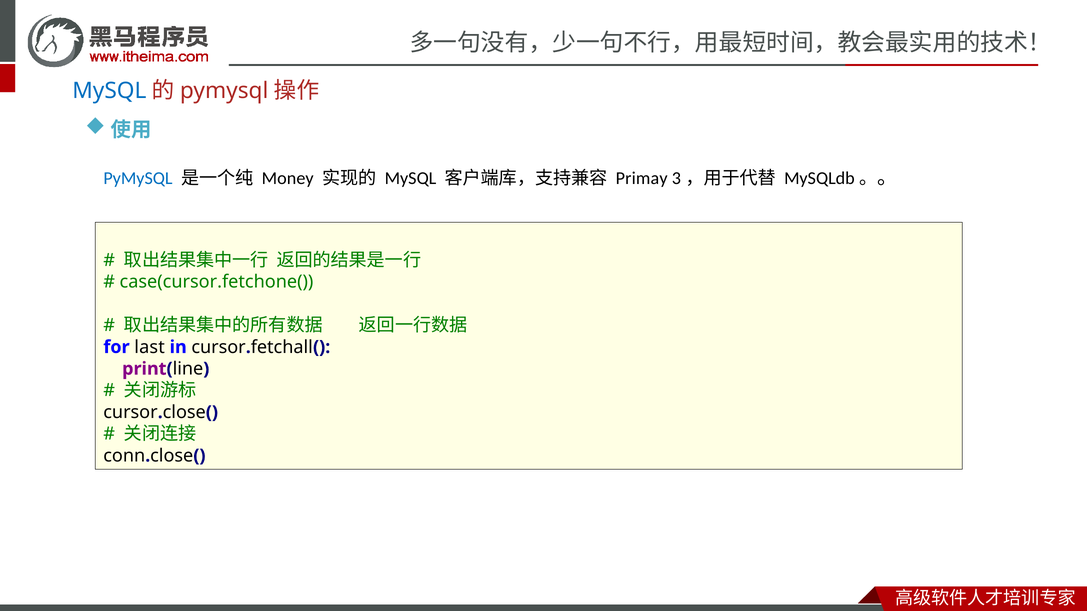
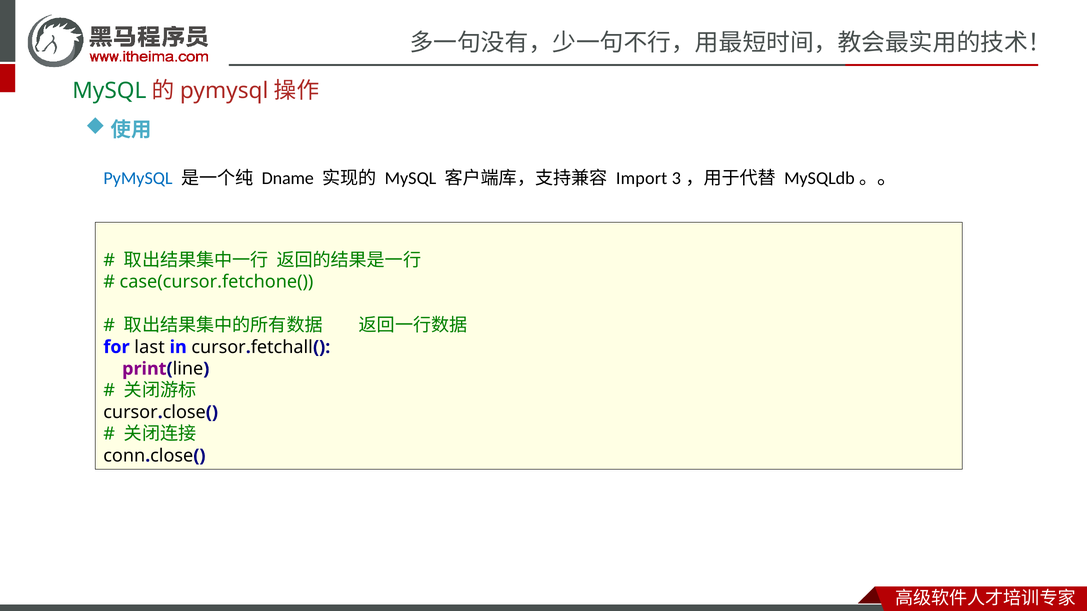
MySQL at (109, 91) colour: blue -> green
Money: Money -> Dname
Primay: Primay -> Import
